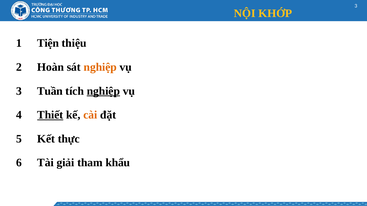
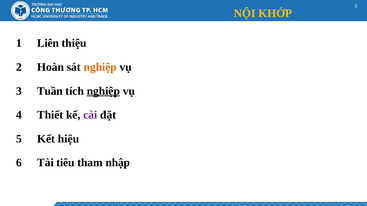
Tiện: Tiện -> Liên
Thiết underline: present -> none
cài colour: orange -> purple
thực: thực -> hiệu
giải: giải -> tiêu
khẩu: khẩu -> nhập
